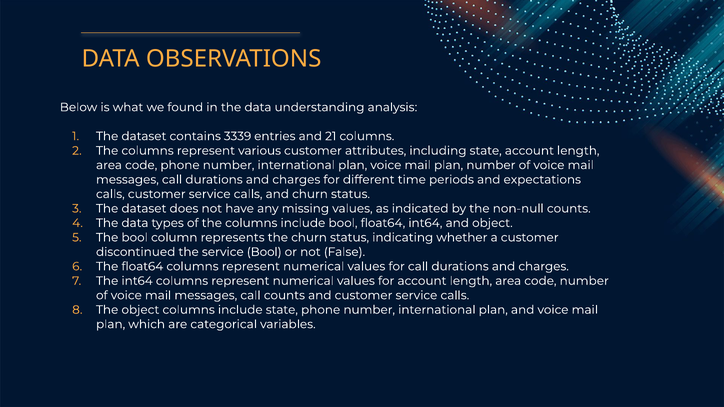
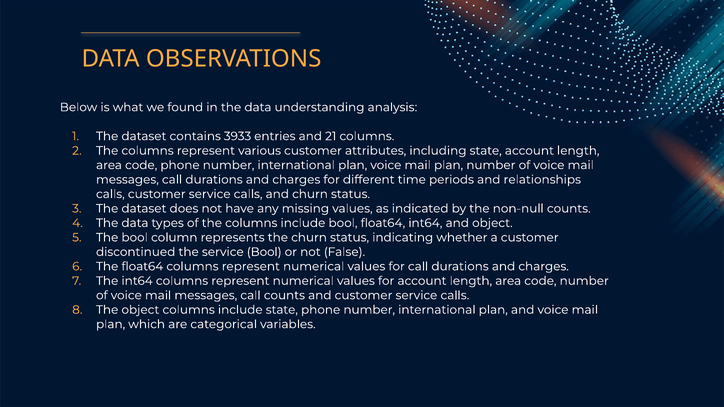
3339: 3339 -> 3933
expectations: expectations -> relationships
